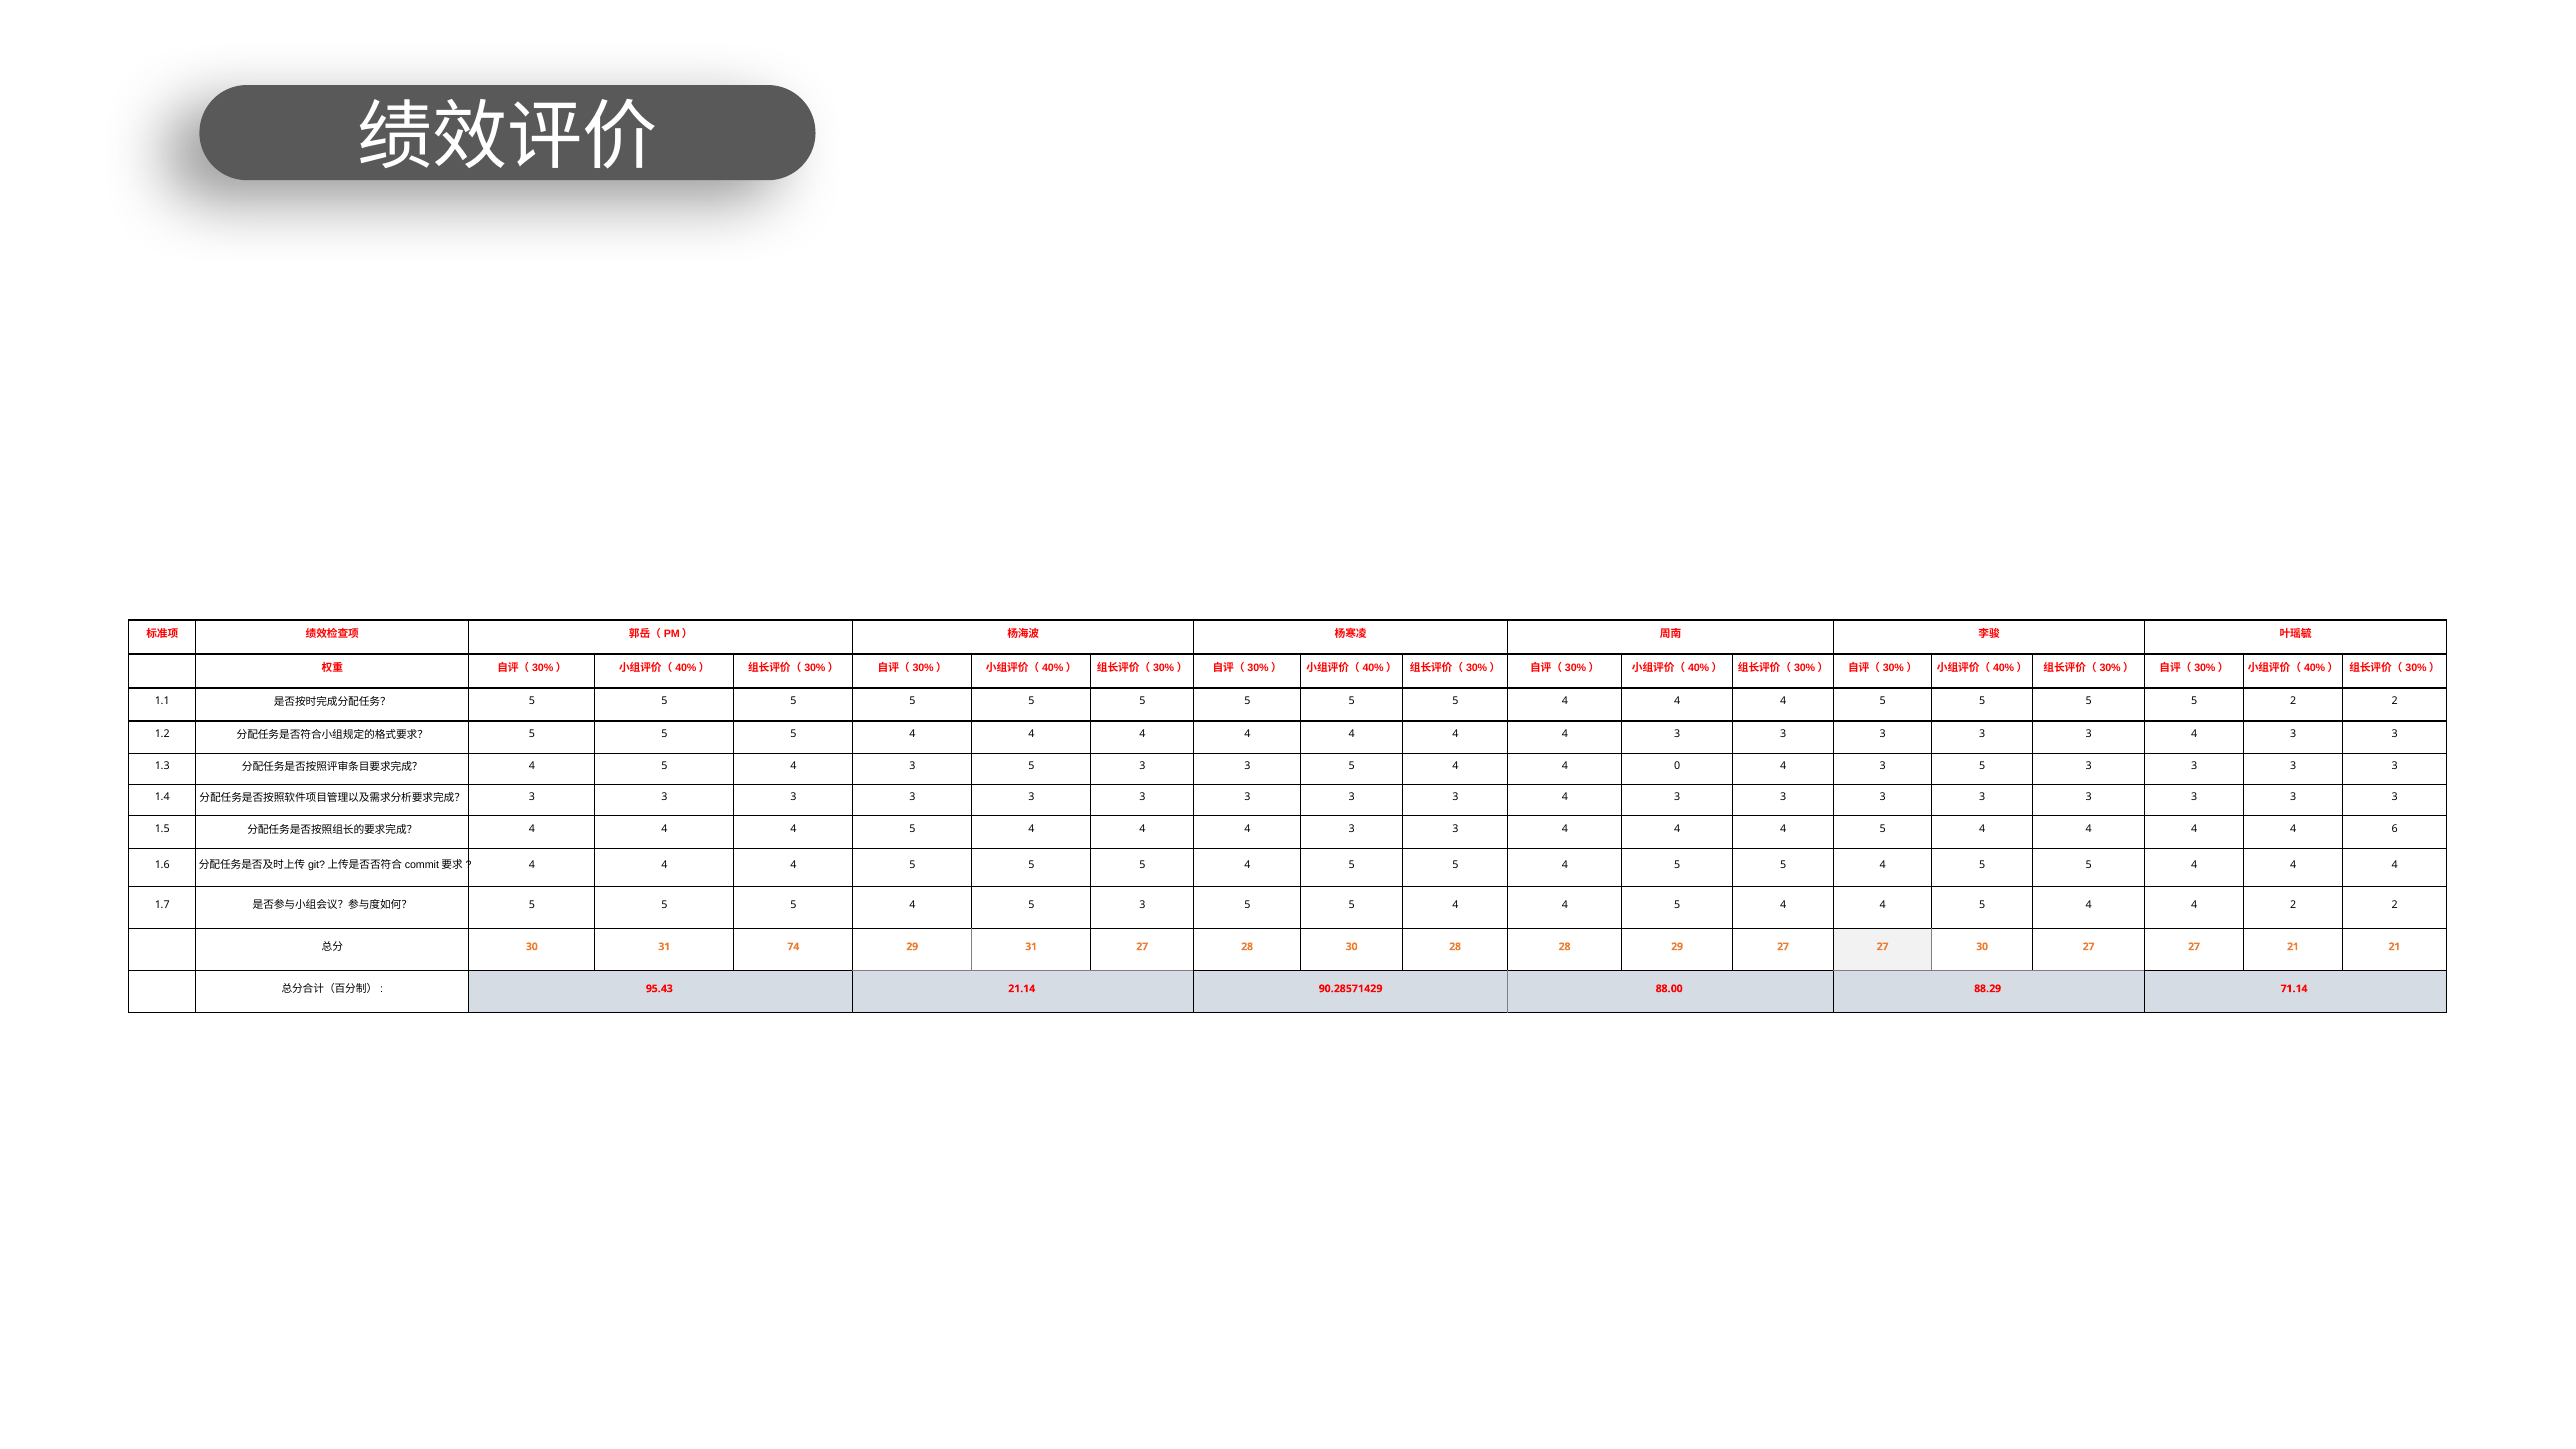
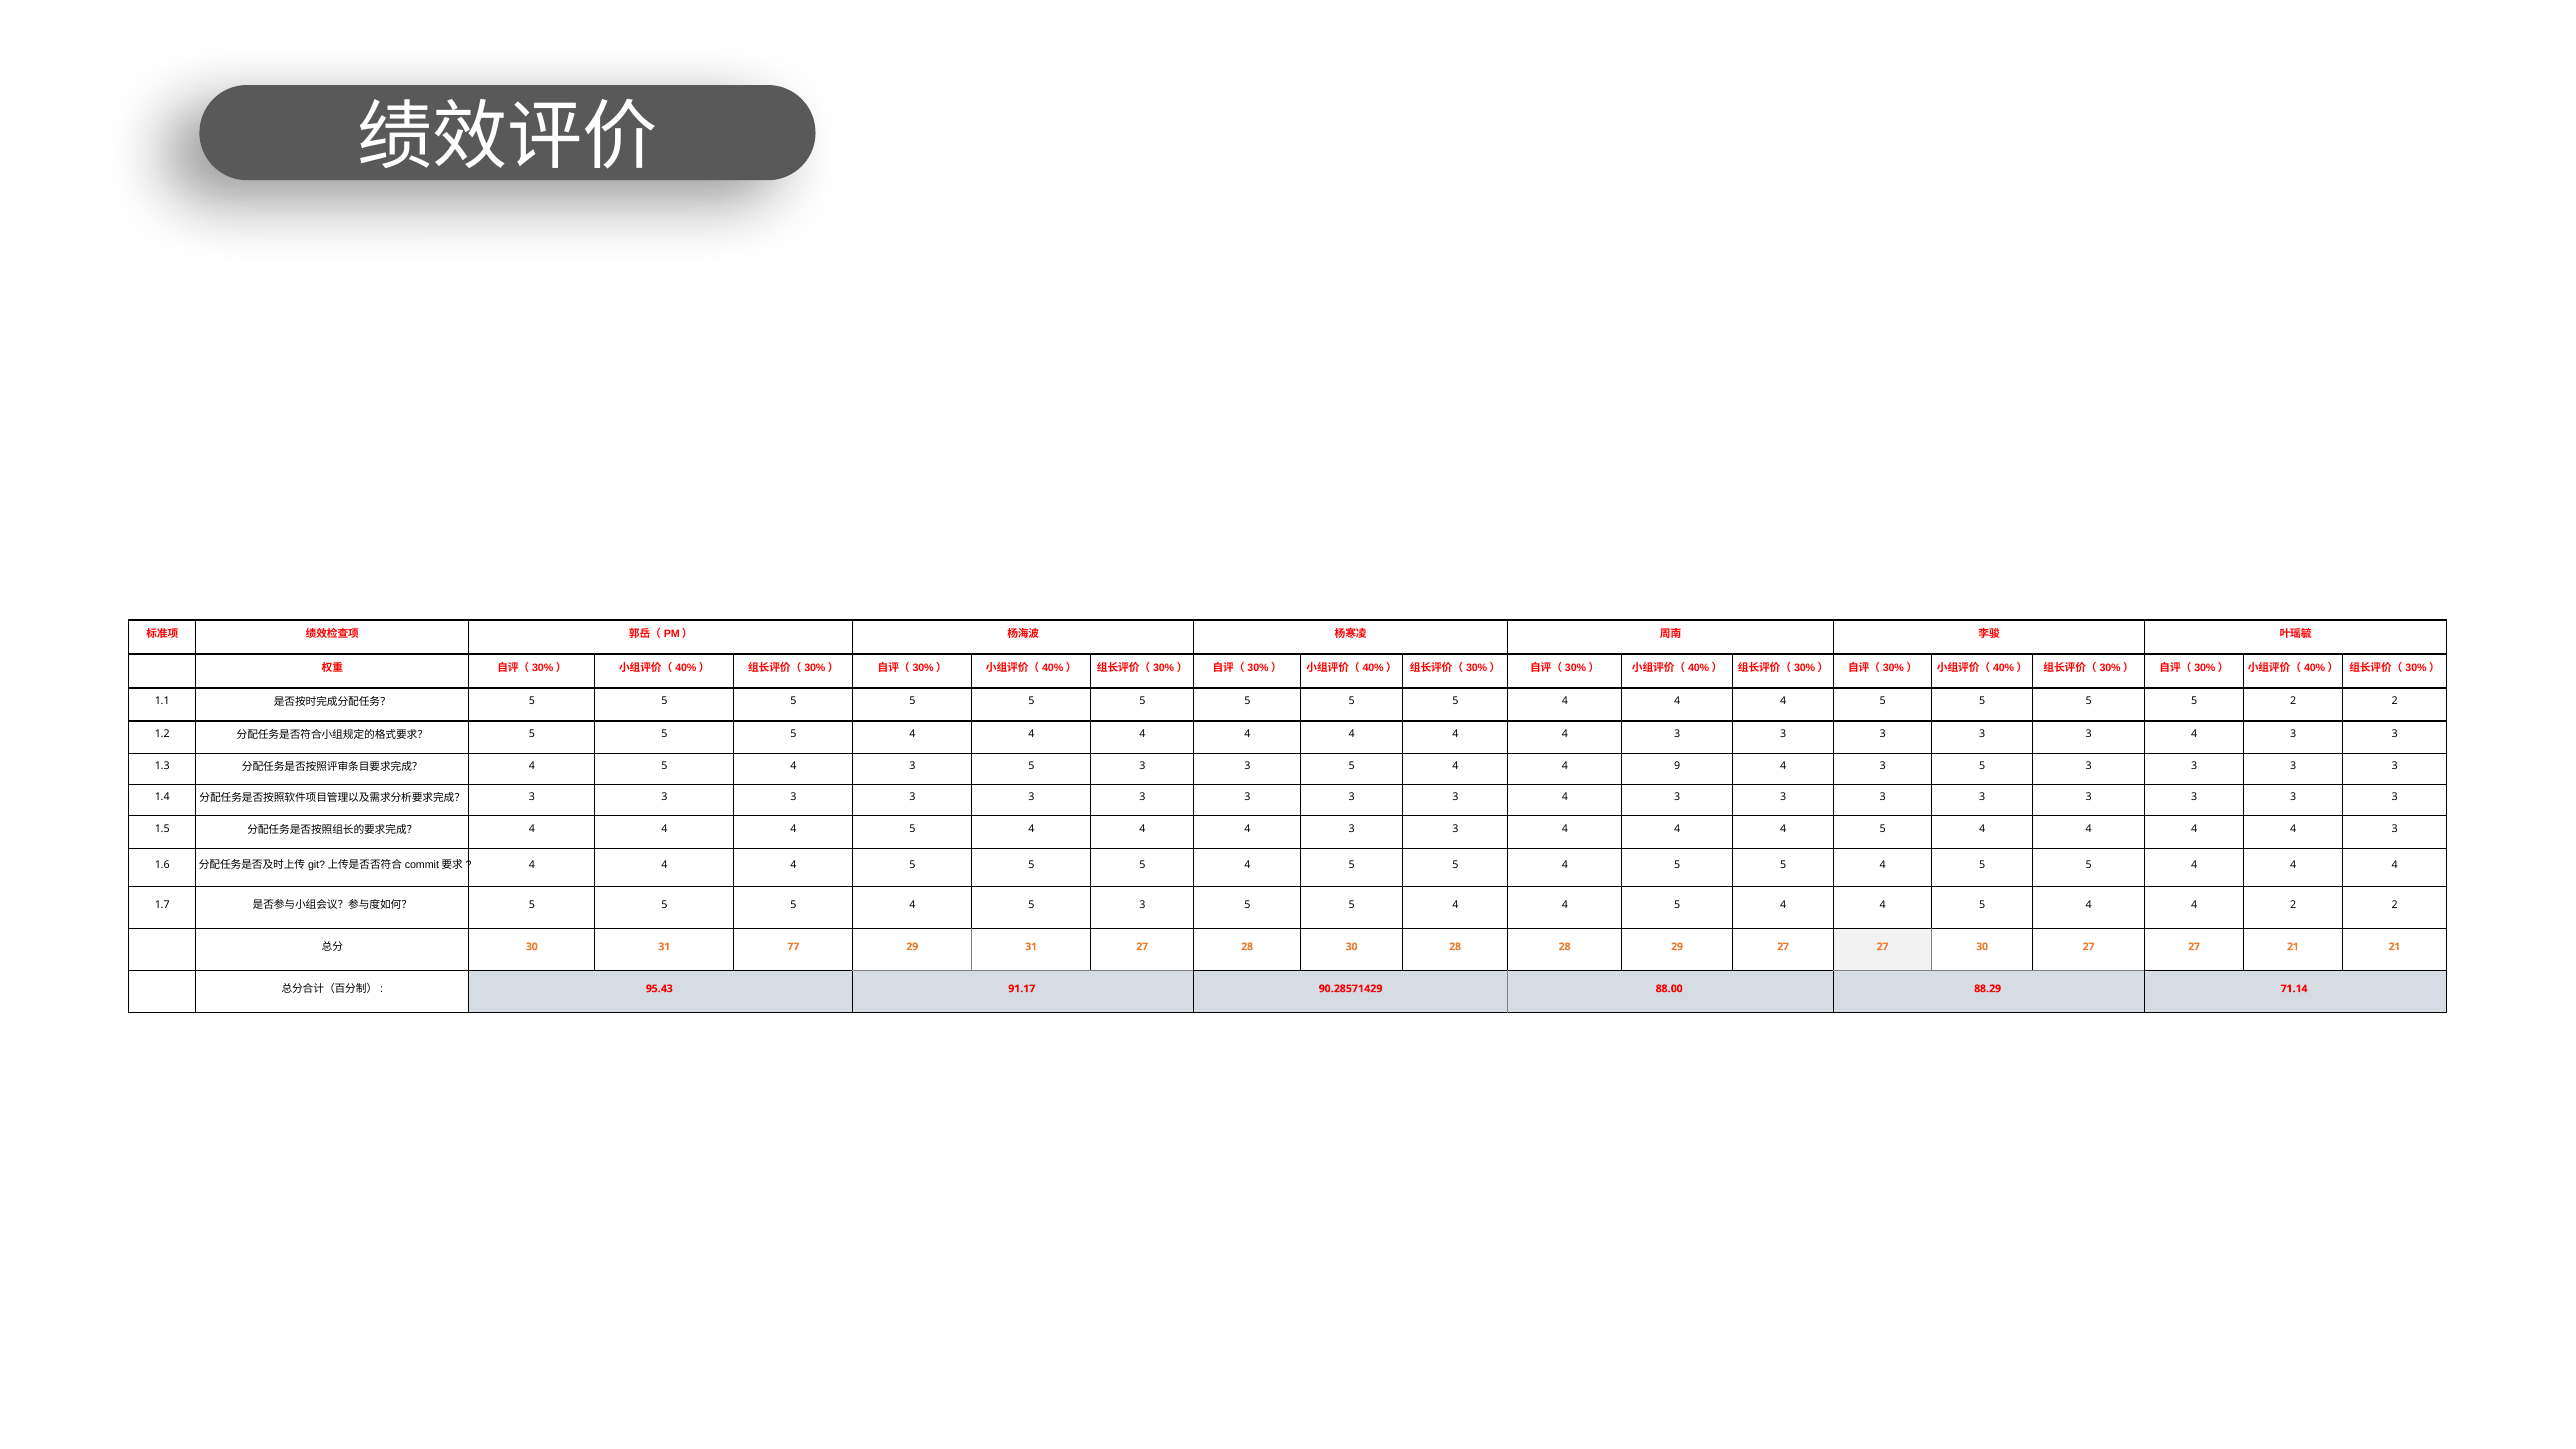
0: 0 -> 9
6 at (2395, 829): 6 -> 3
74: 74 -> 77
21.14: 21.14 -> 91.17
